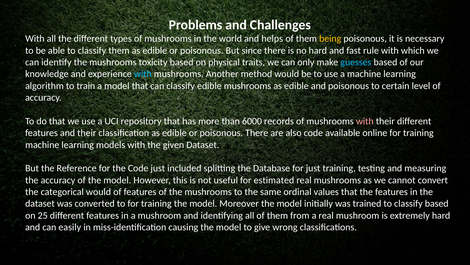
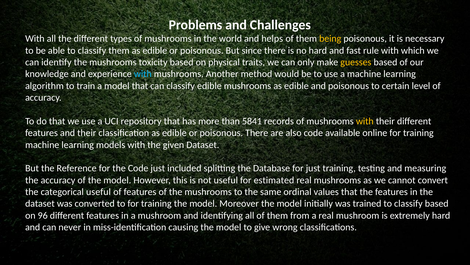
guesses colour: light blue -> yellow
6000: 6000 -> 5841
with at (365, 121) colour: pink -> yellow
categorical would: would -> useful
25: 25 -> 96
easily: easily -> never
